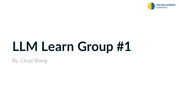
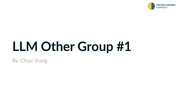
Learn: Learn -> Other
